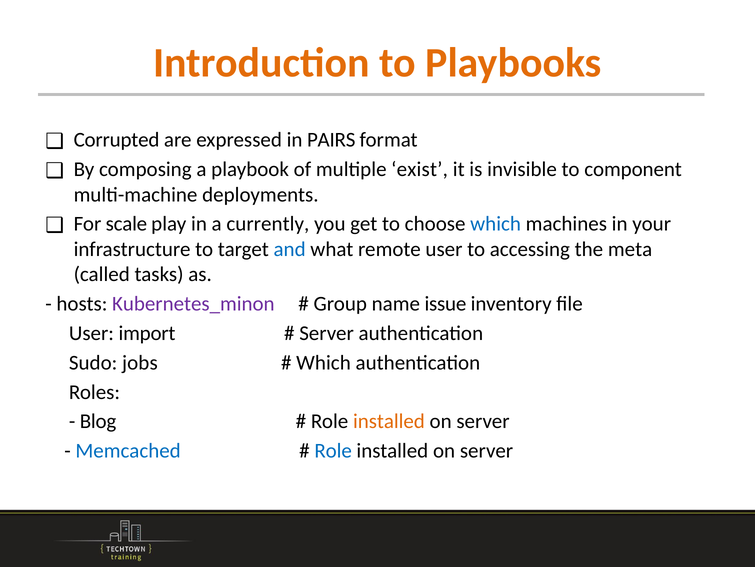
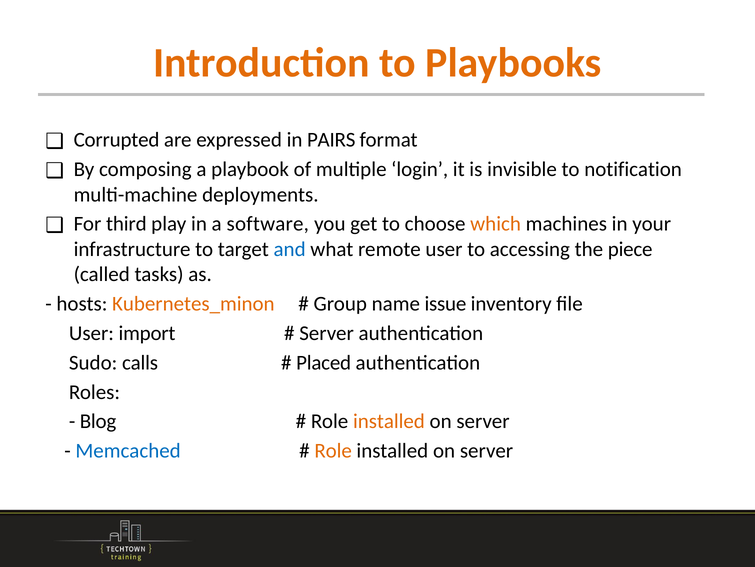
exist: exist -> login
component: component -> notification
scale: scale -> third
currently: currently -> software
which at (496, 224) colour: blue -> orange
meta: meta -> piece
Kubernetes_minon colour: purple -> orange
jobs: jobs -> calls
Which at (324, 362): Which -> Placed
Role at (333, 450) colour: blue -> orange
